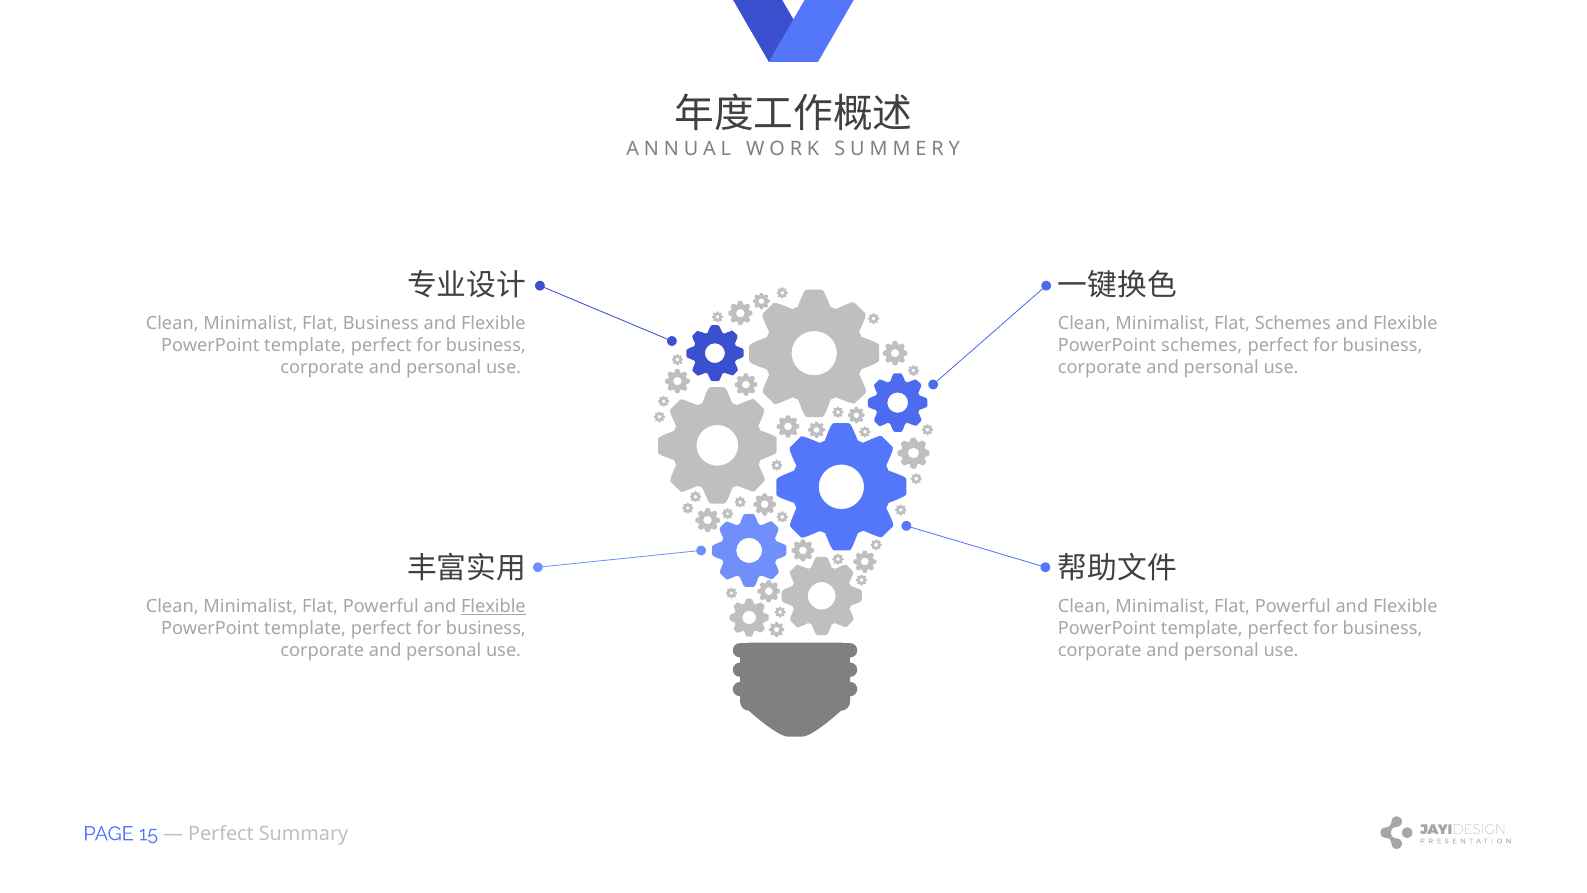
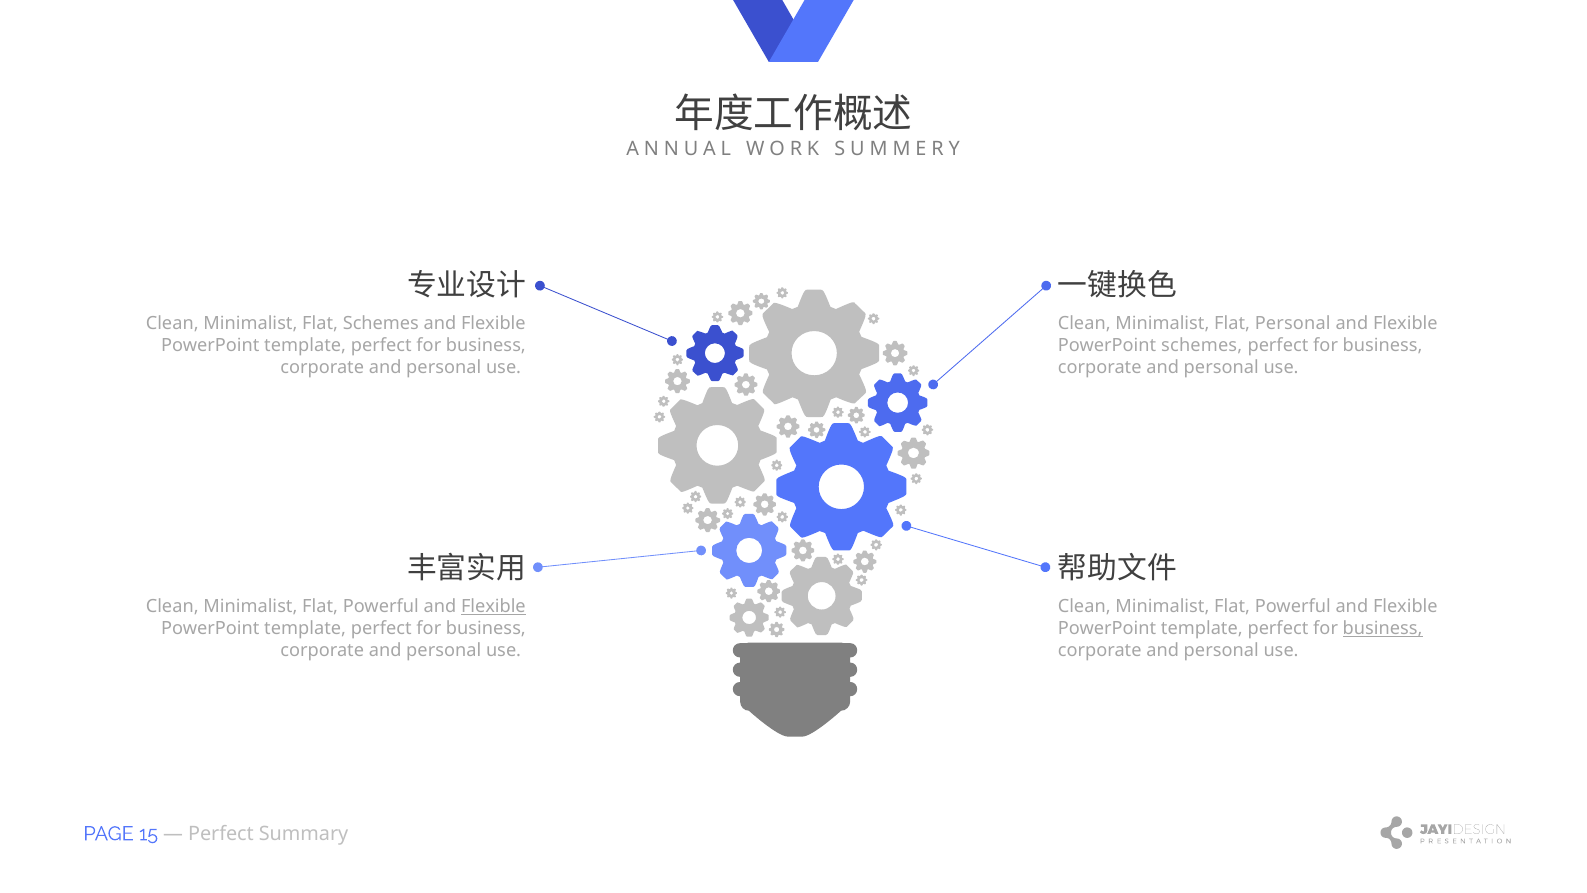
Flat Business: Business -> Schemes
Flat Schemes: Schemes -> Personal
business at (1383, 628) underline: none -> present
